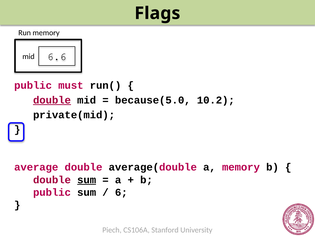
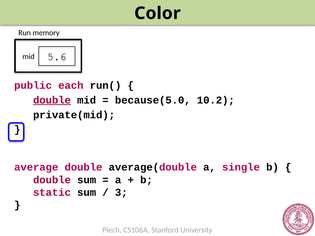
Flags: Flags -> Color
6.6: 6.6 -> 5.6
must: must -> each
a memory: memory -> single
sum at (87, 180) underline: present -> none
public at (52, 193): public -> static
6: 6 -> 3
